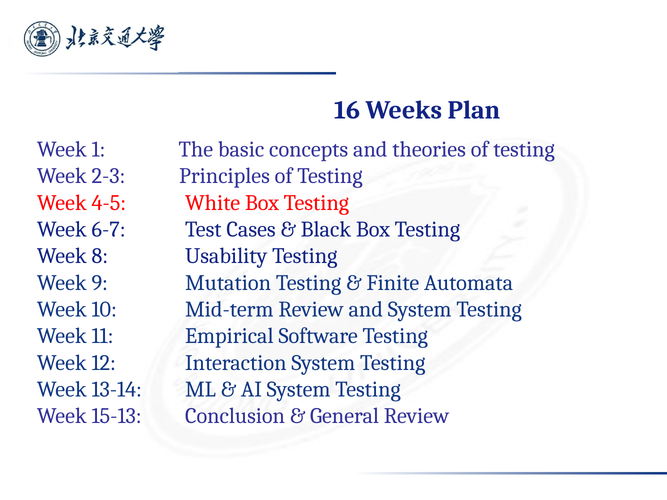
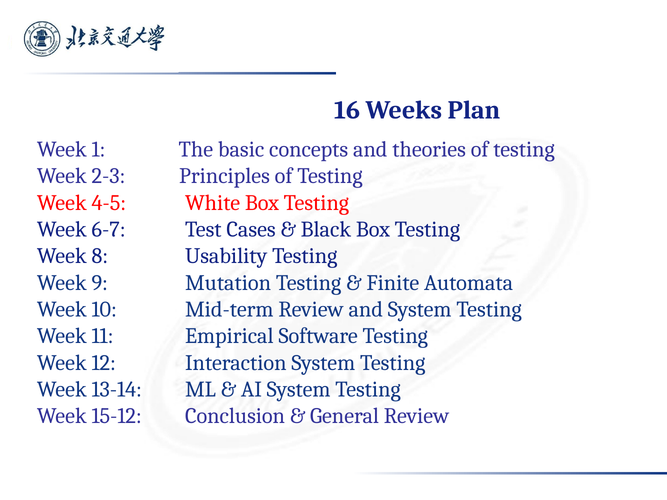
15-13: 15-13 -> 15-12
